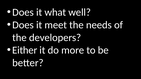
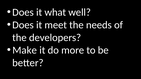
Either: Either -> Make
